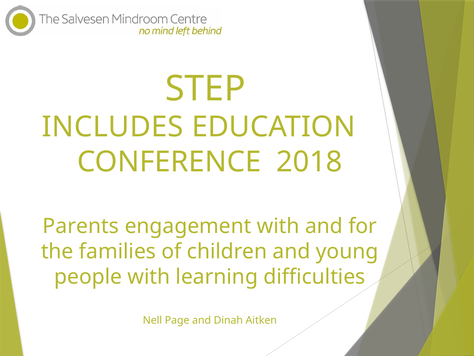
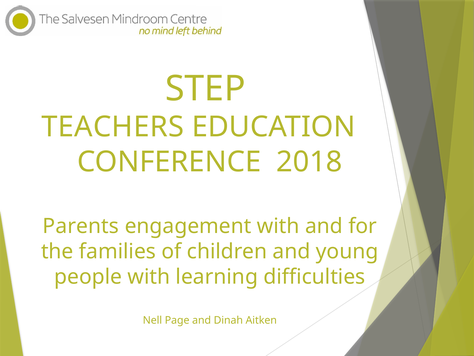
INCLUDES: INCLUDES -> TEACHERS
